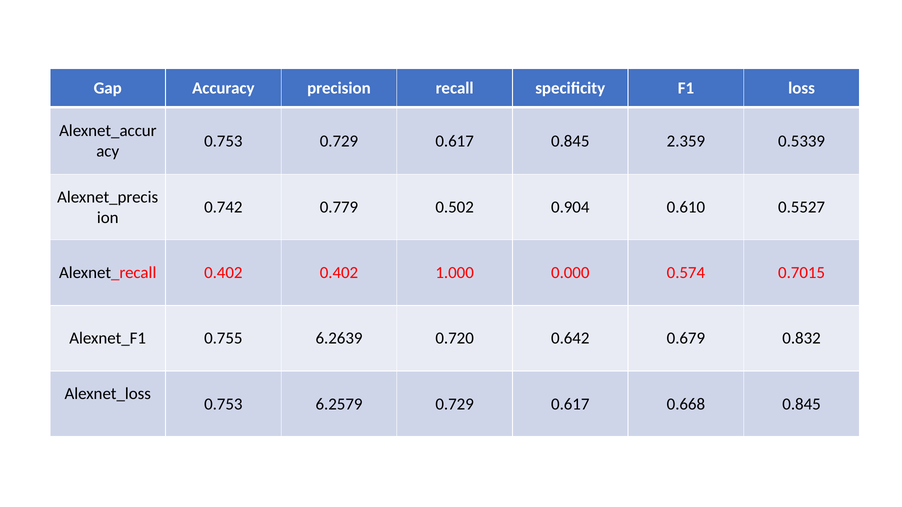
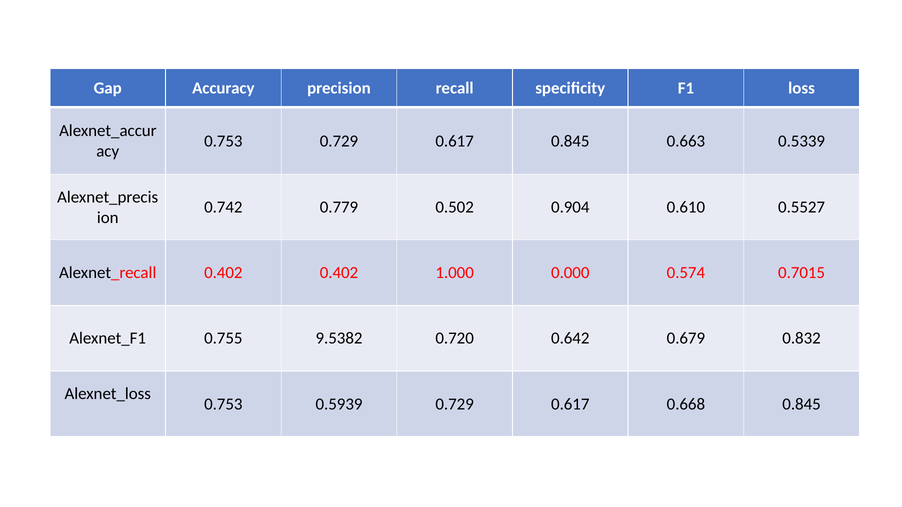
2.359: 2.359 -> 0.663
6.2639: 6.2639 -> 9.5382
6.2579: 6.2579 -> 0.5939
